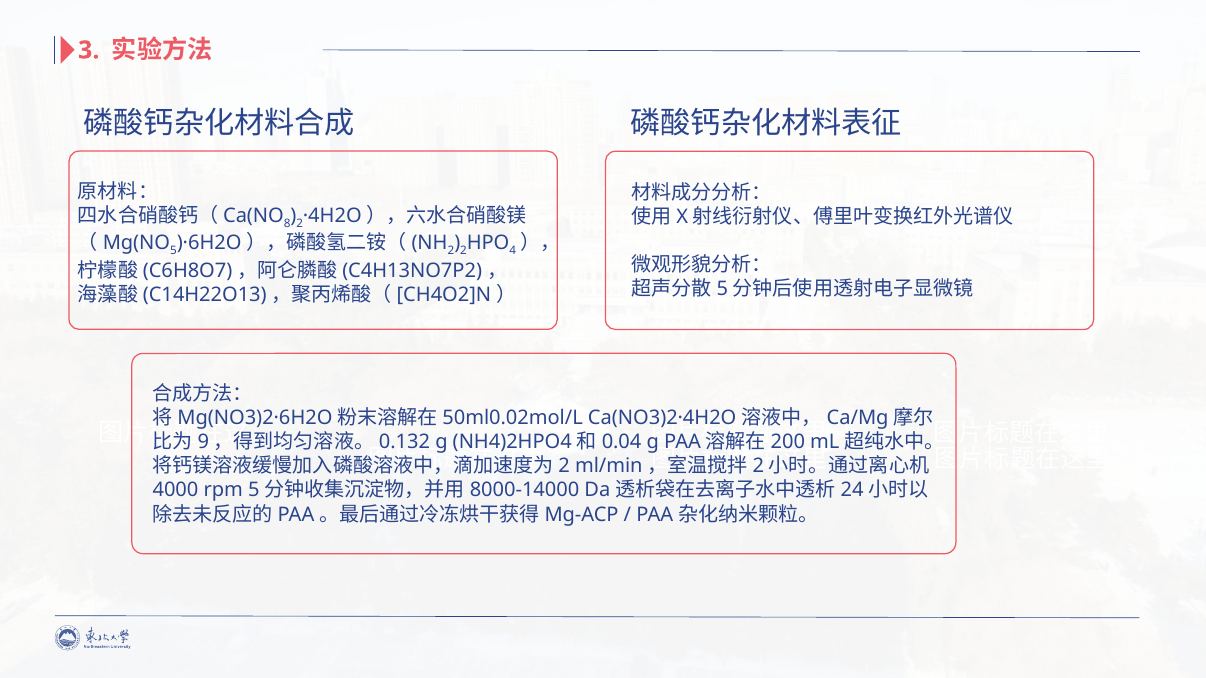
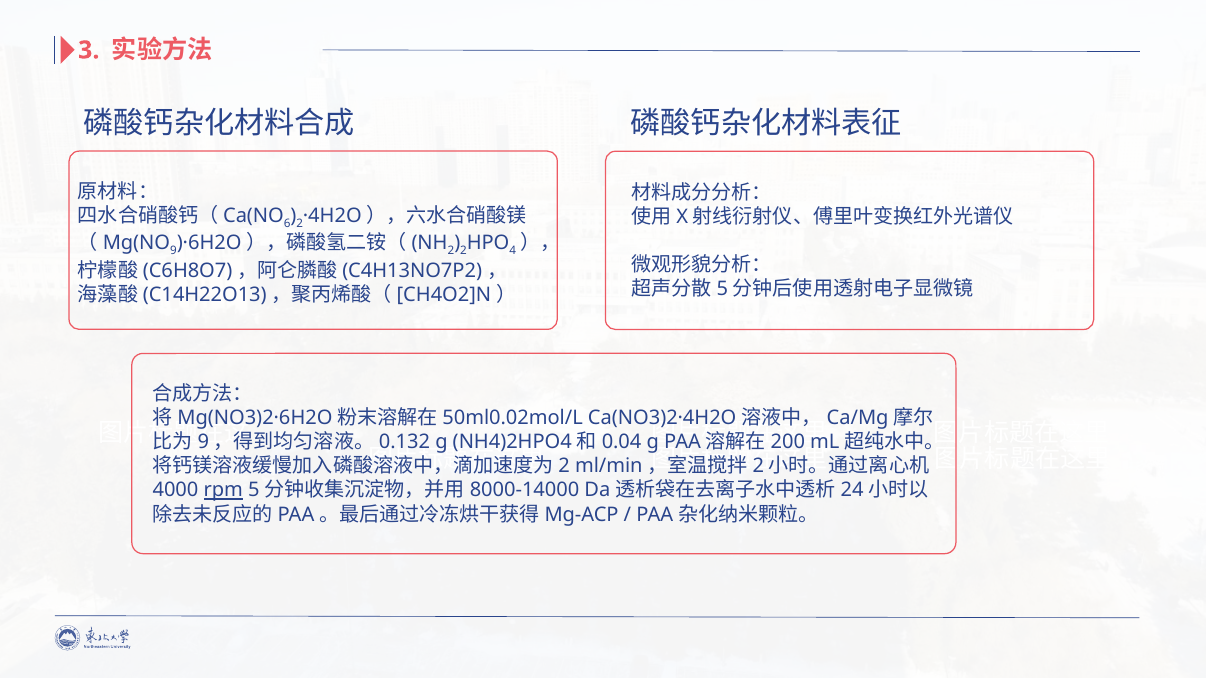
8: 8 -> 6
5: 5 -> 9
rpm underline: none -> present
